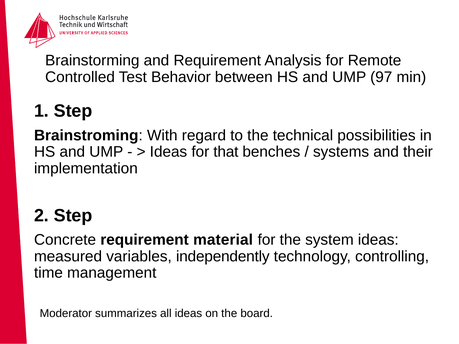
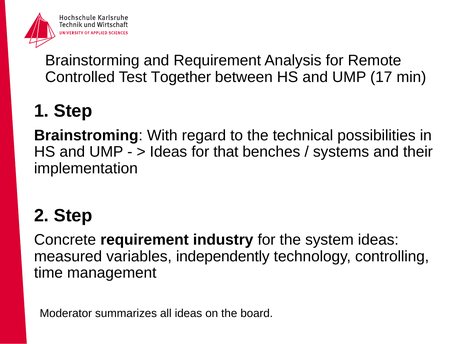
Behavior: Behavior -> Together
97: 97 -> 17
material: material -> industry
